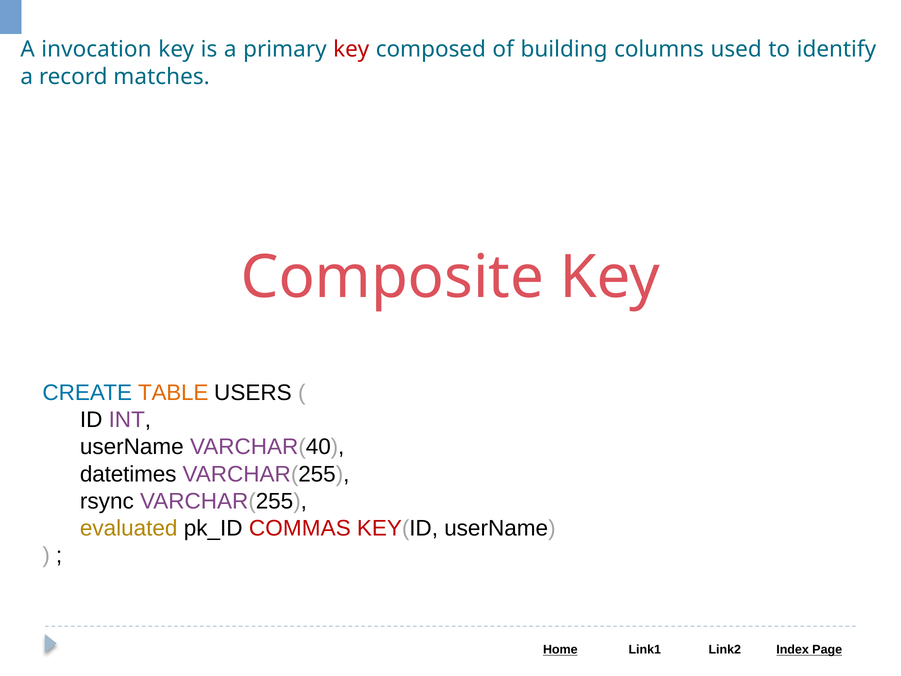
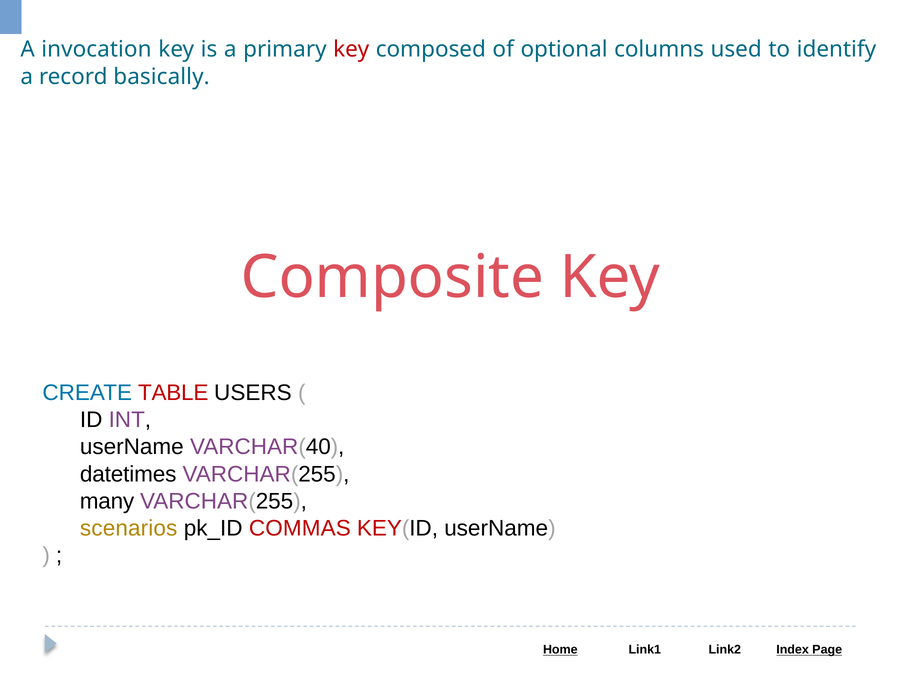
building: building -> optional
matches: matches -> basically
TABLE colour: orange -> red
rsync: rsync -> many
evaluated: evaluated -> scenarios
